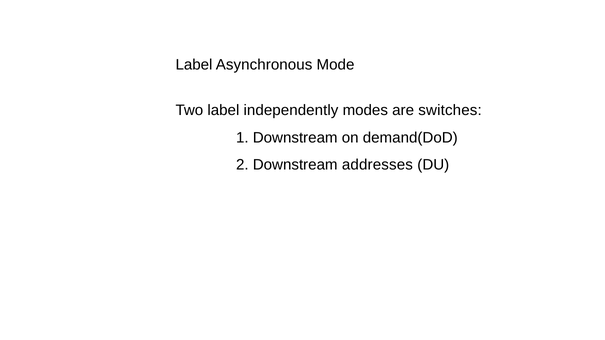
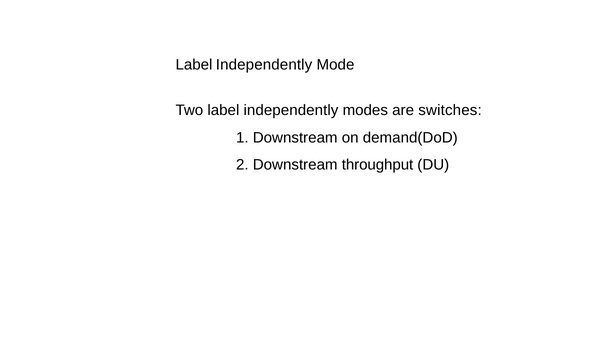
Asynchronous at (264, 65): Asynchronous -> Independently
addresses: addresses -> throughput
